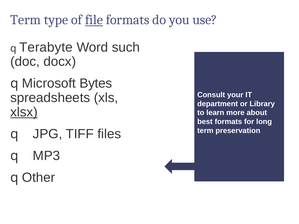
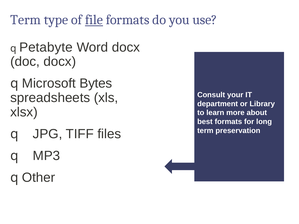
Terabyte: Terabyte -> Petabyte
Word such: such -> docx
xlsx underline: present -> none
